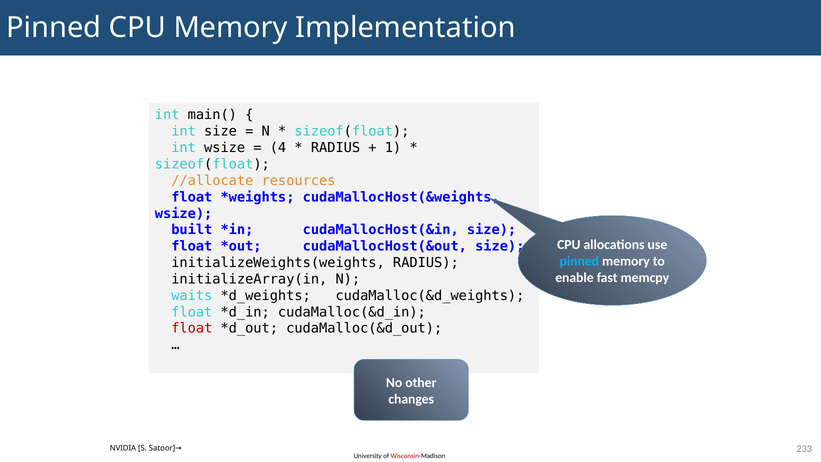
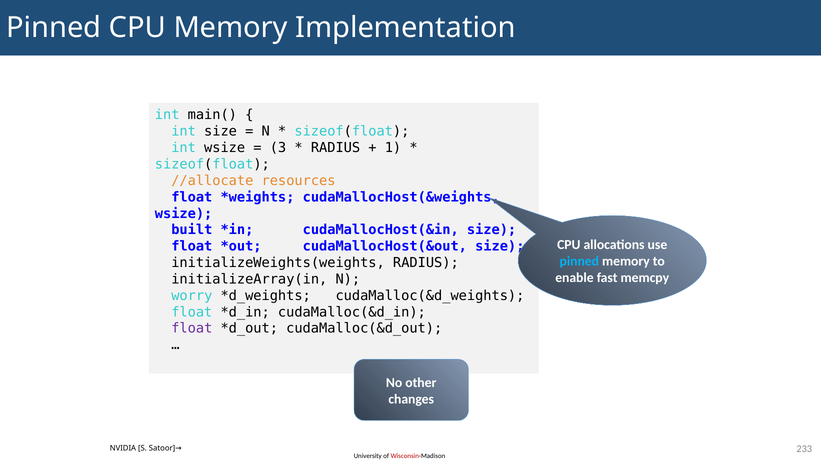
4: 4 -> 3
waits: waits -> worry
float at (192, 328) colour: red -> purple
